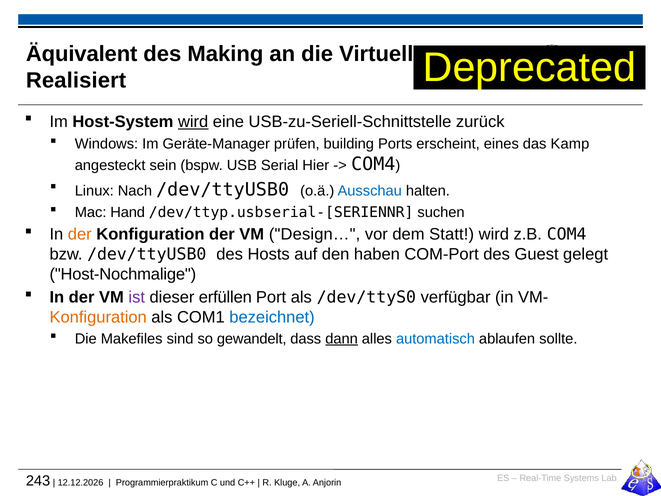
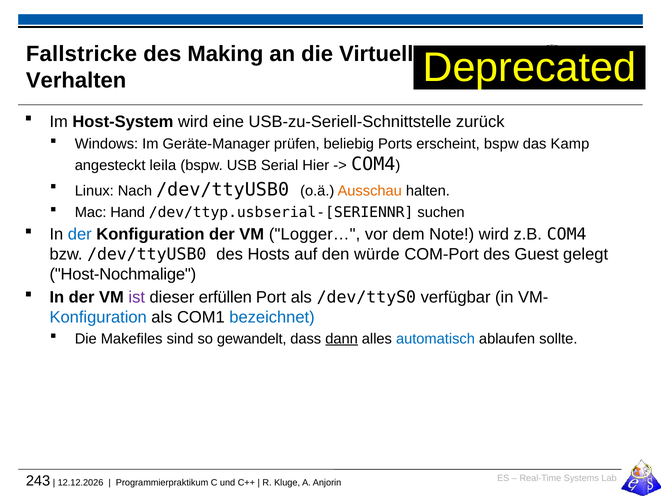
Äquivalent: Äquivalent -> Fallstricke
Realisiert: Realisiert -> Verhalten
wird at (193, 122) underline: present -> none
building: building -> beliebig
erscheint eines: eines -> bspw
sein: sein -> leila
Ausschau colour: blue -> orange
der at (80, 234) colour: orange -> blue
Design…: Design… -> Logger…
Statt: Statt -> Note
haben: haben -> würde
Konfiguration at (98, 317) colour: orange -> blue
